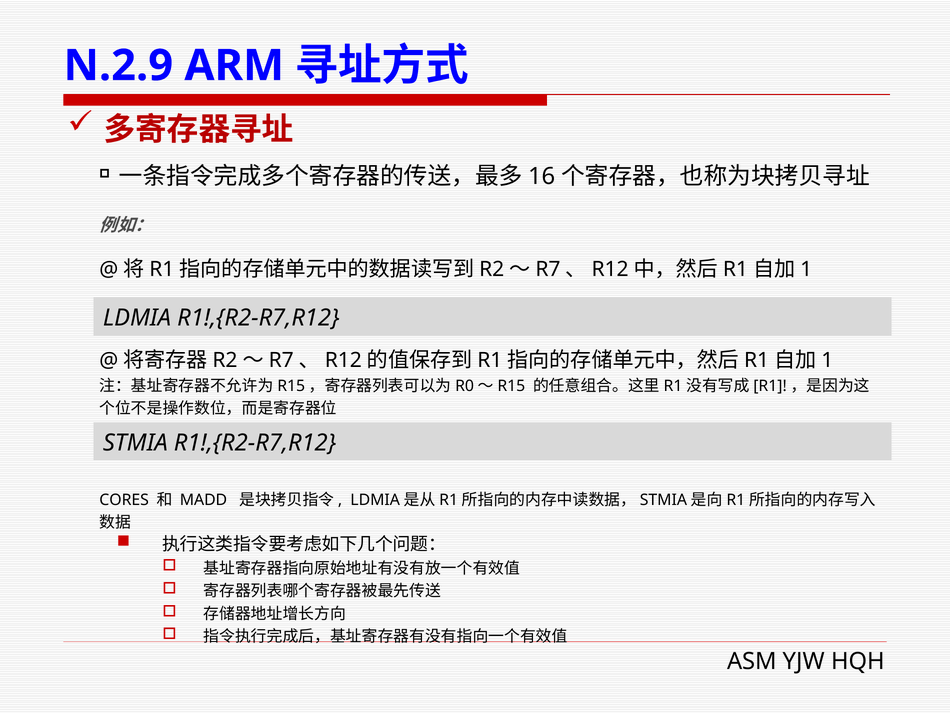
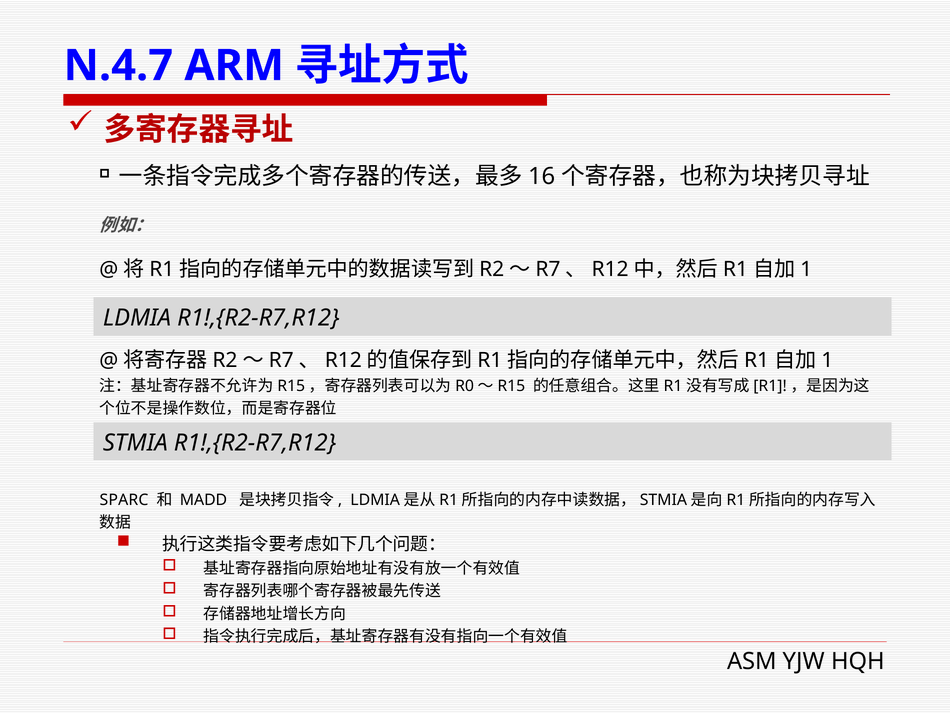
N.2.9: N.2.9 -> N.4.7
CORES: CORES -> SPARC
